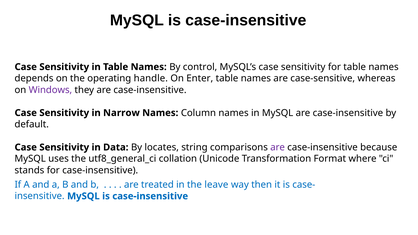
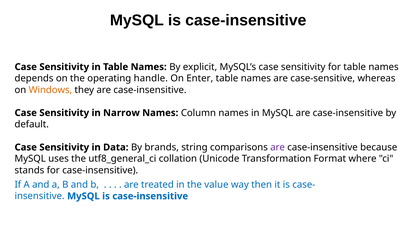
control: control -> explicit
Windows colour: purple -> orange
locates: locates -> brands
leave: leave -> value
